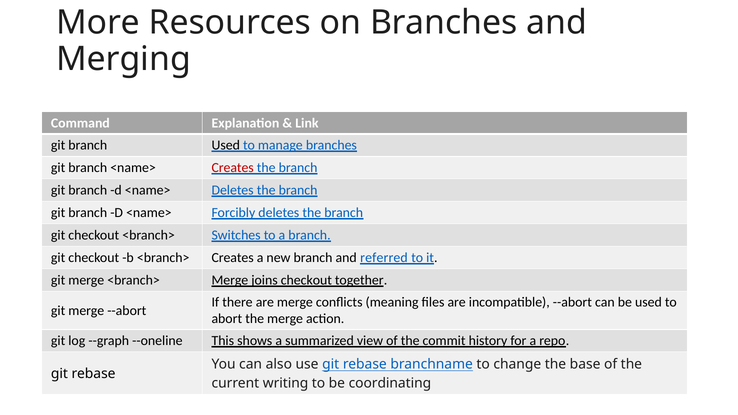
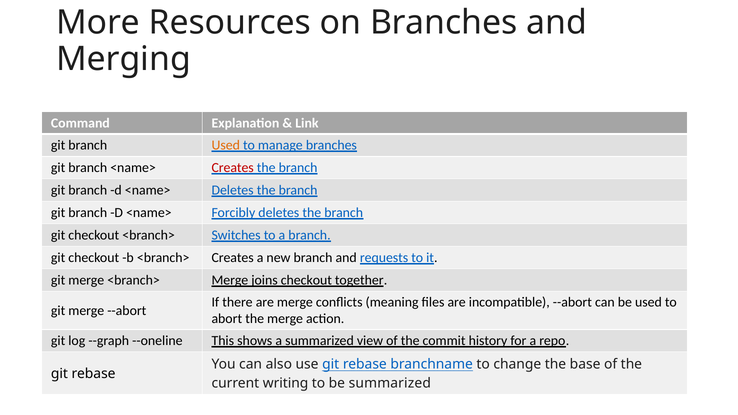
Used at (226, 145) colour: black -> orange
referred: referred -> requests
be coordinating: coordinating -> summarized
